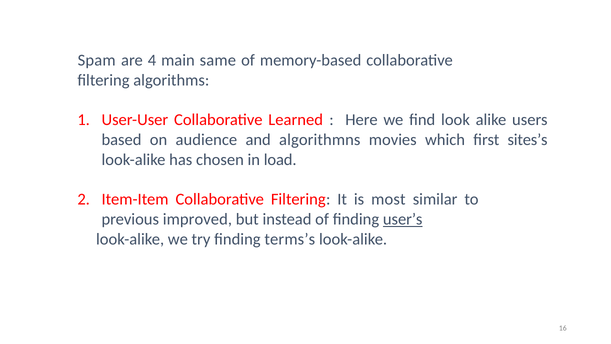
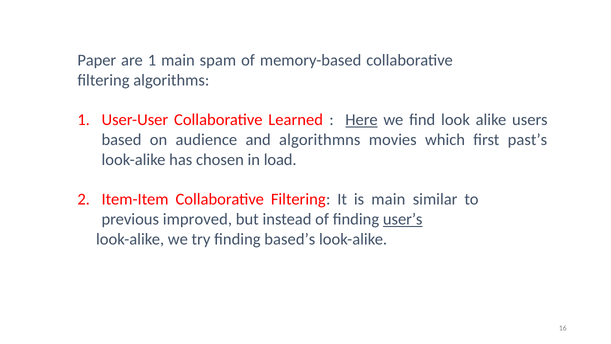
Spam: Spam -> Paper
are 4: 4 -> 1
same: same -> spam
Here underline: none -> present
sites’s: sites’s -> past’s
is most: most -> main
terms’s: terms’s -> based’s
